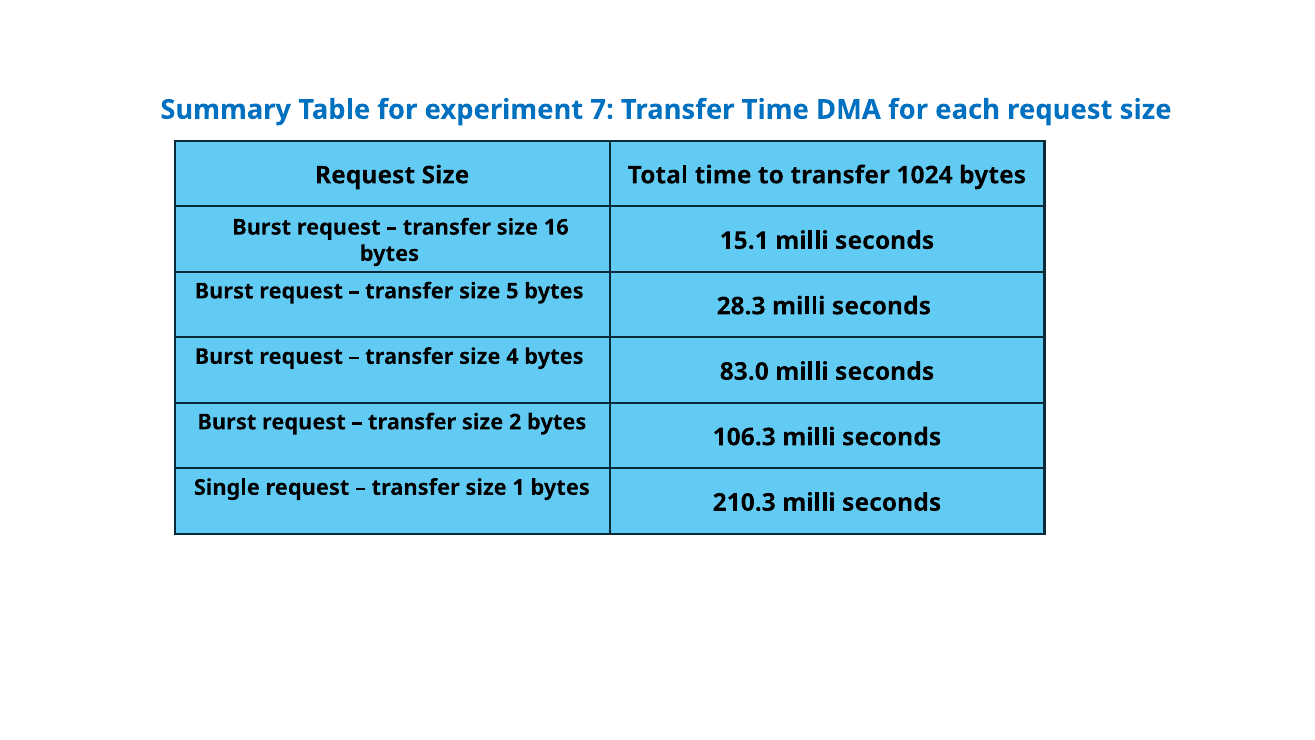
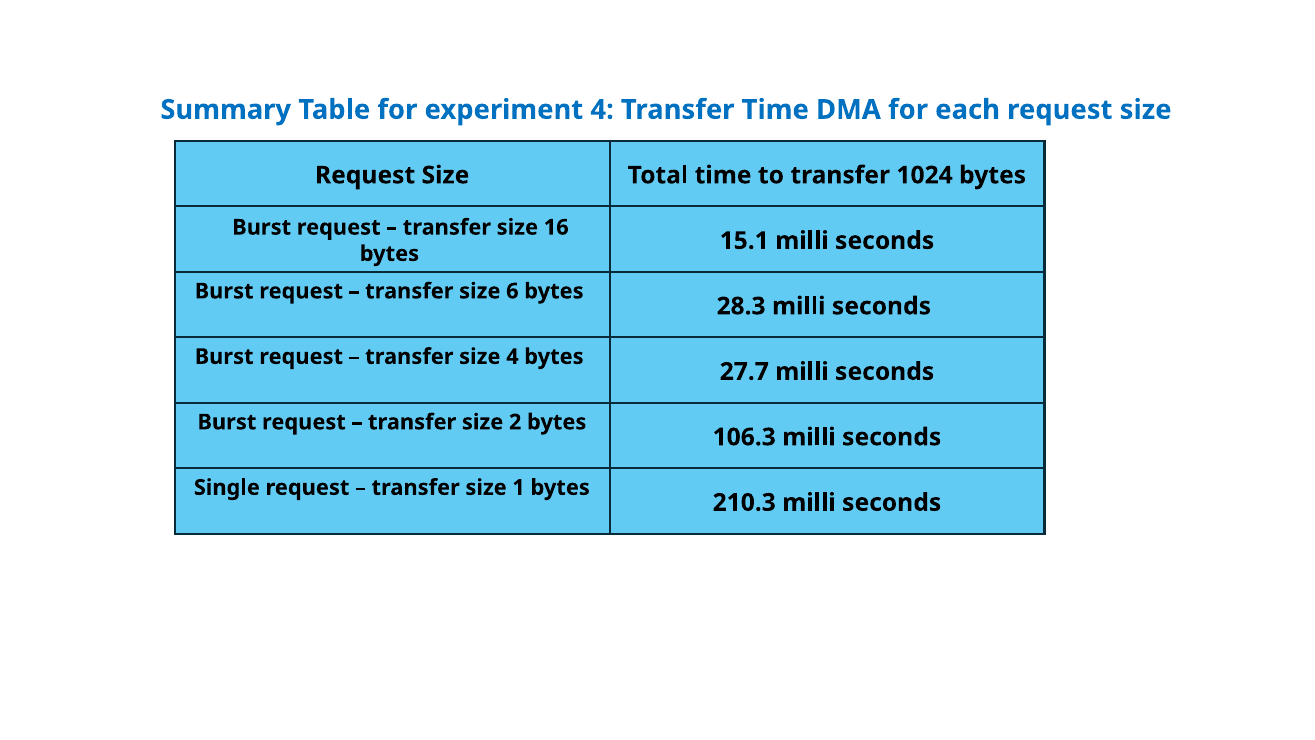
experiment 7: 7 -> 4
5: 5 -> 6
83.0: 83.0 -> 27.7
